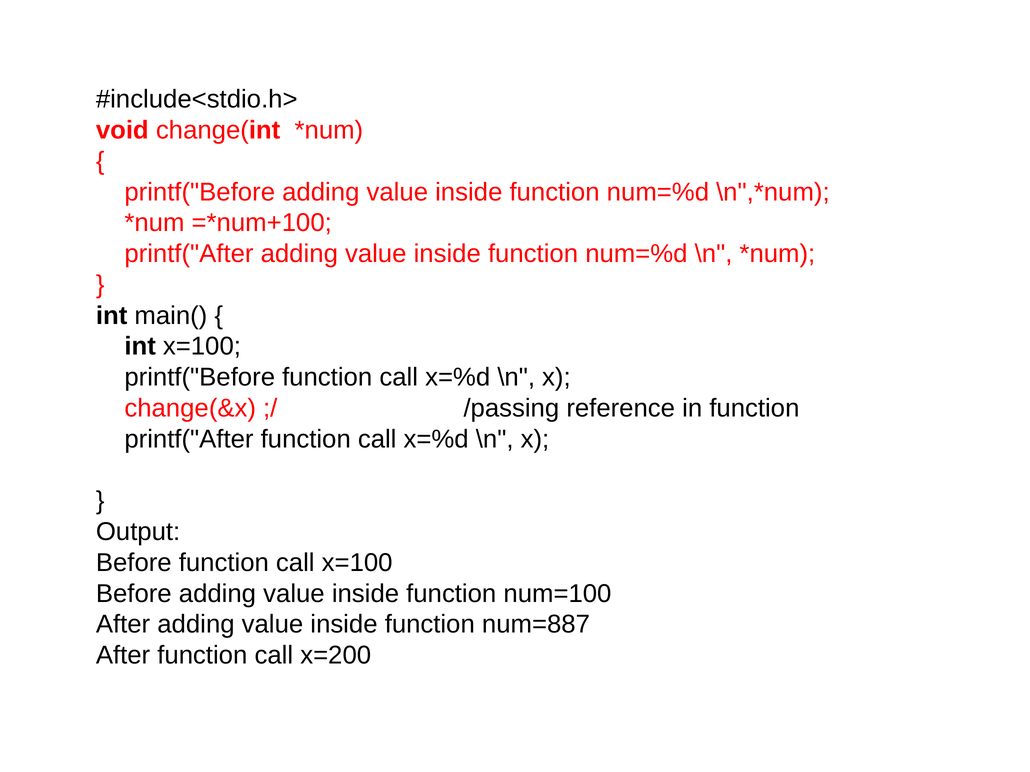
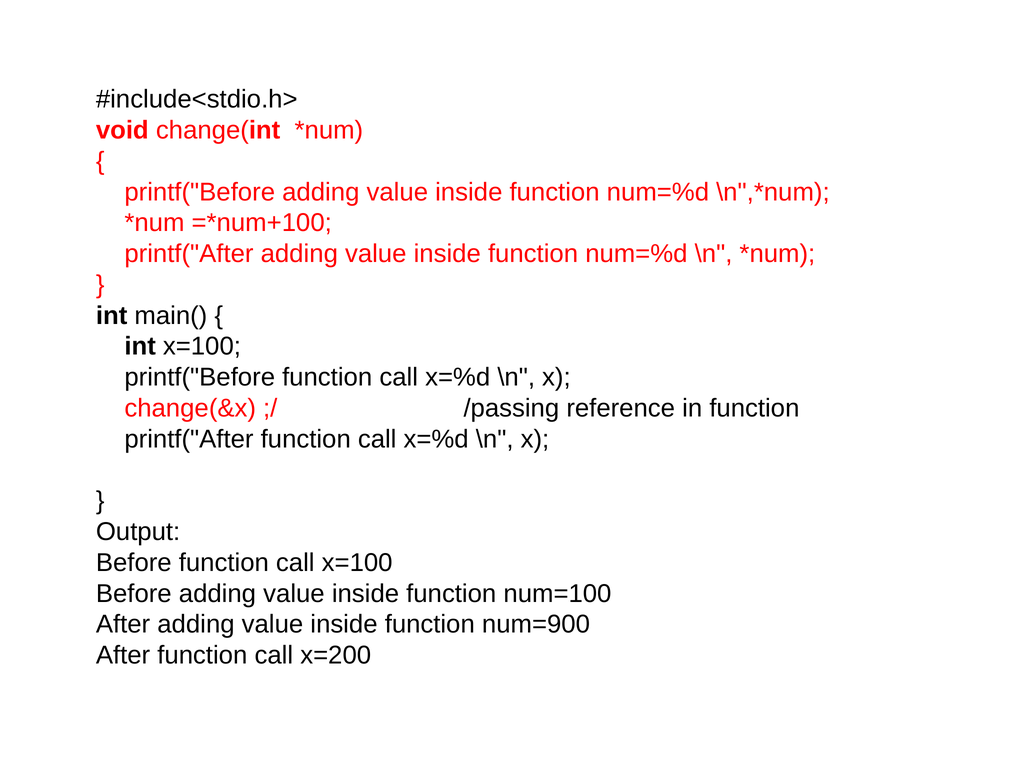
num=887: num=887 -> num=900
